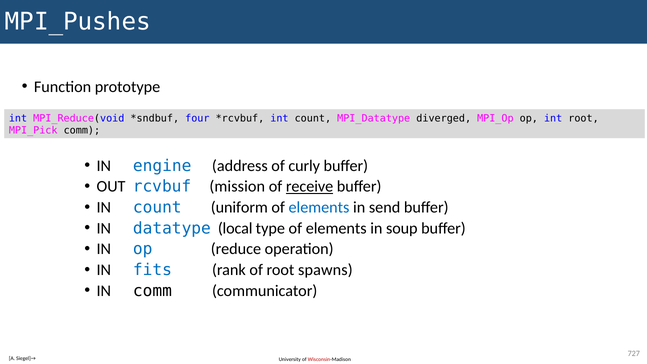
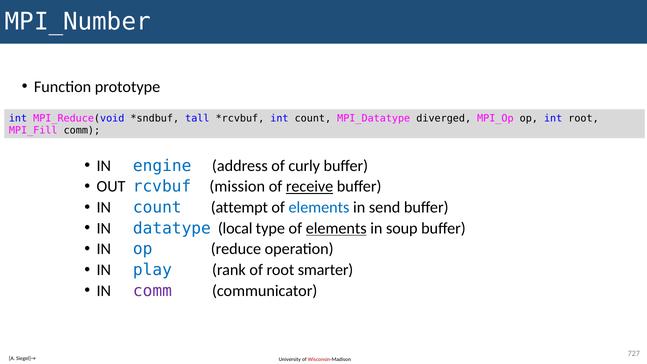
MPI_Pushes: MPI_Pushes -> MPI_Number
four: four -> tall
MPI_Pick: MPI_Pick -> MPI_Fill
uniform: uniform -> attempt
elements at (336, 228) underline: none -> present
fits: fits -> play
spawns: spawns -> smarter
comm at (152, 291) colour: black -> purple
